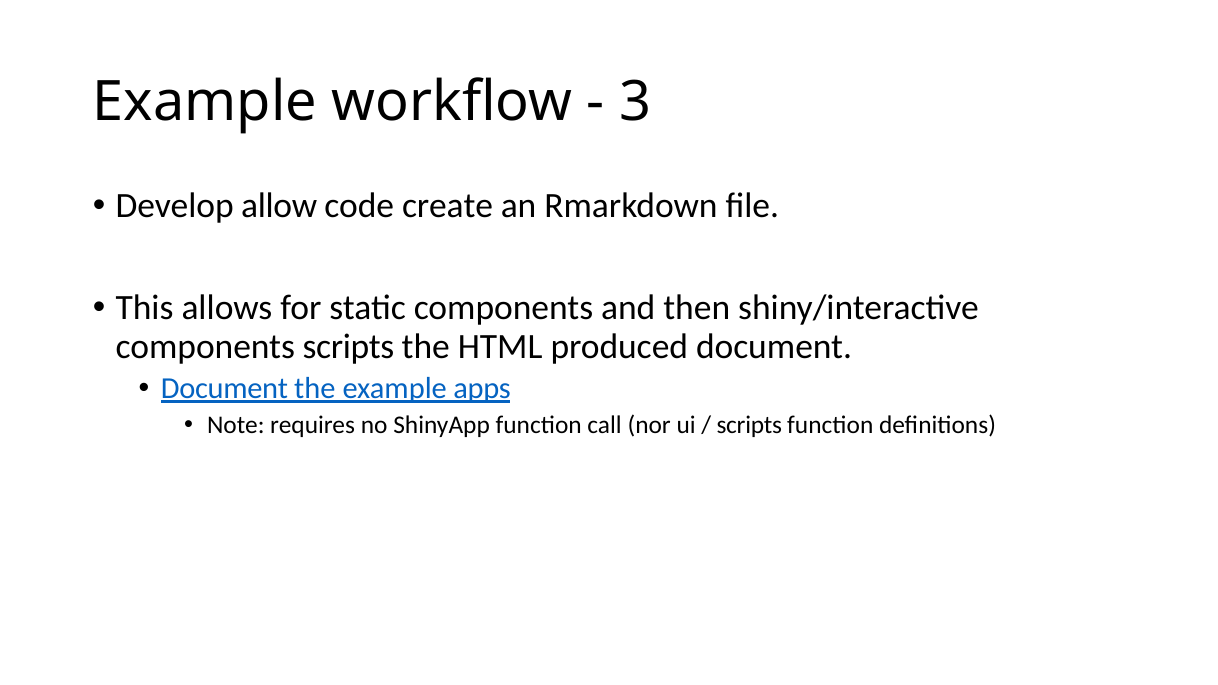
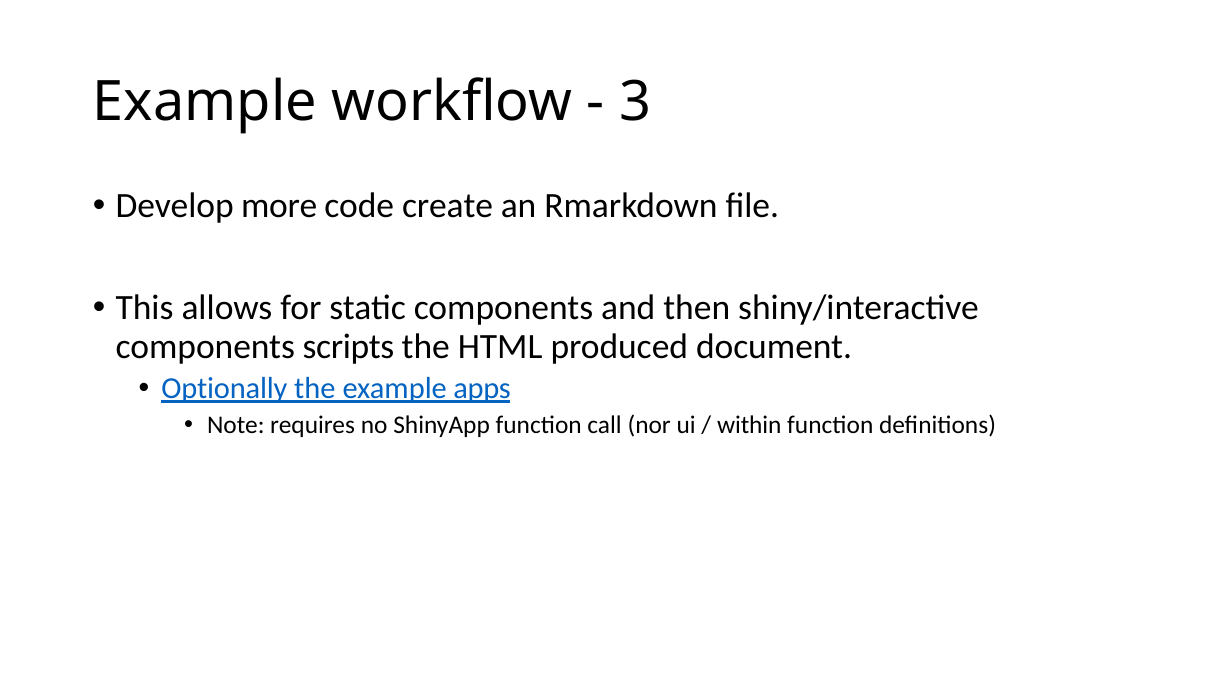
allow: allow -> more
Document at (224, 389): Document -> Optionally
scripts at (749, 425): scripts -> within
